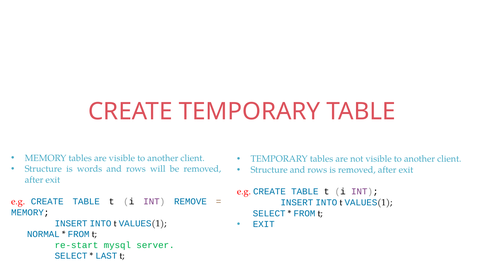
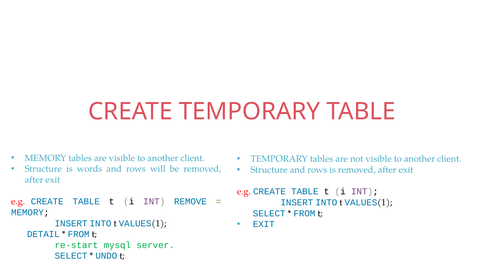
NORMAL: NORMAL -> DETAIL
LAST: LAST -> UNDO
